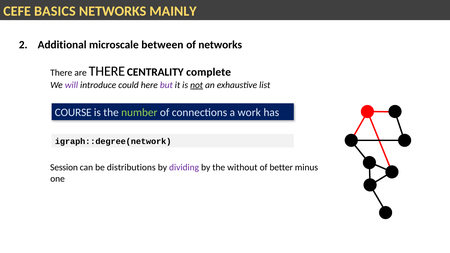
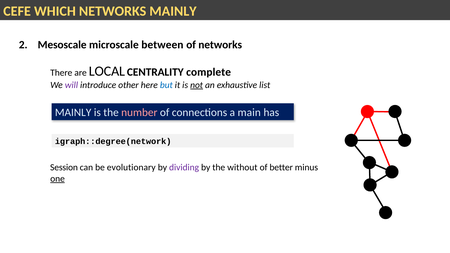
BASICS: BASICS -> WHICH
Additional: Additional -> Mesoscale
are THERE: THERE -> LOCAL
could: could -> other
but colour: purple -> blue
COURSE at (73, 113): COURSE -> MAINLY
number colour: light green -> pink
work: work -> main
distributions: distributions -> evolutionary
one underline: none -> present
